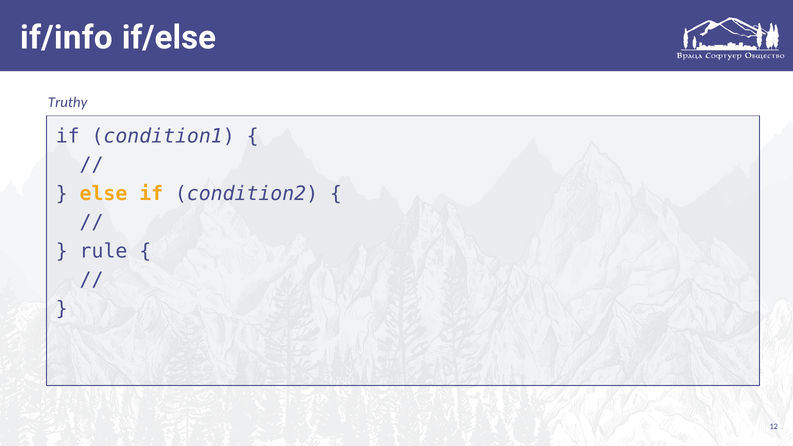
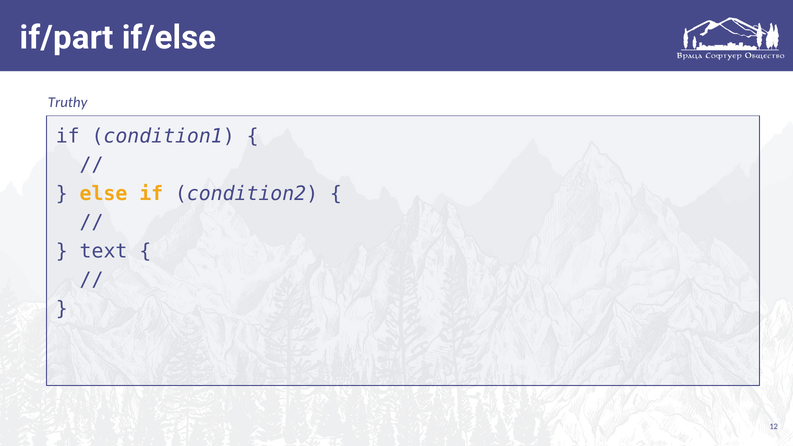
if/info: if/info -> if/part
rule: rule -> text
